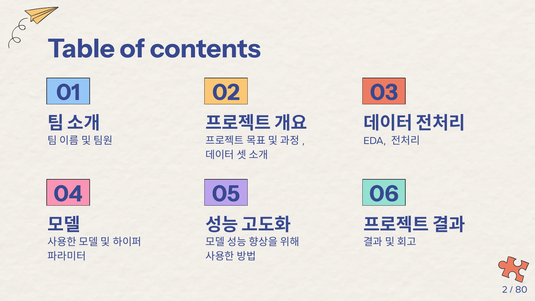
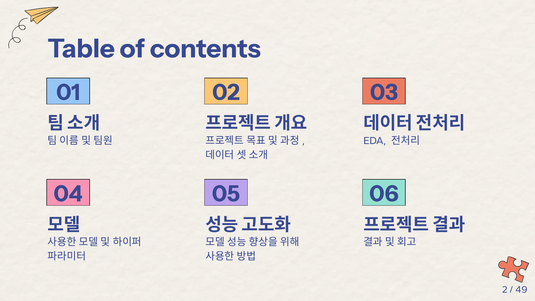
80: 80 -> 49
